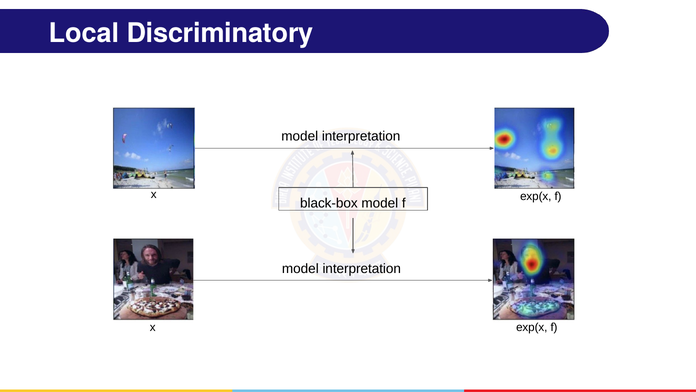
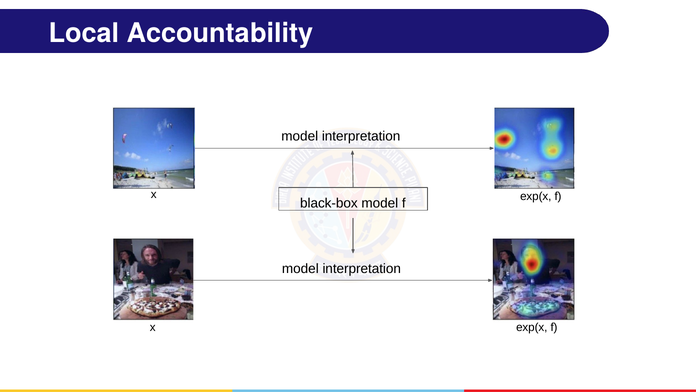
Discriminatory: Discriminatory -> Accountability
